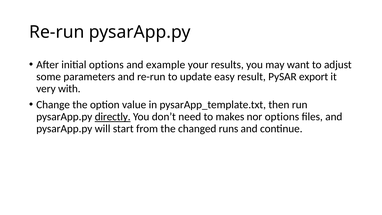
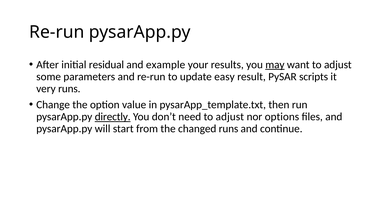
initial options: options -> residual
may underline: none -> present
export: export -> scripts
very with: with -> runs
need to makes: makes -> adjust
